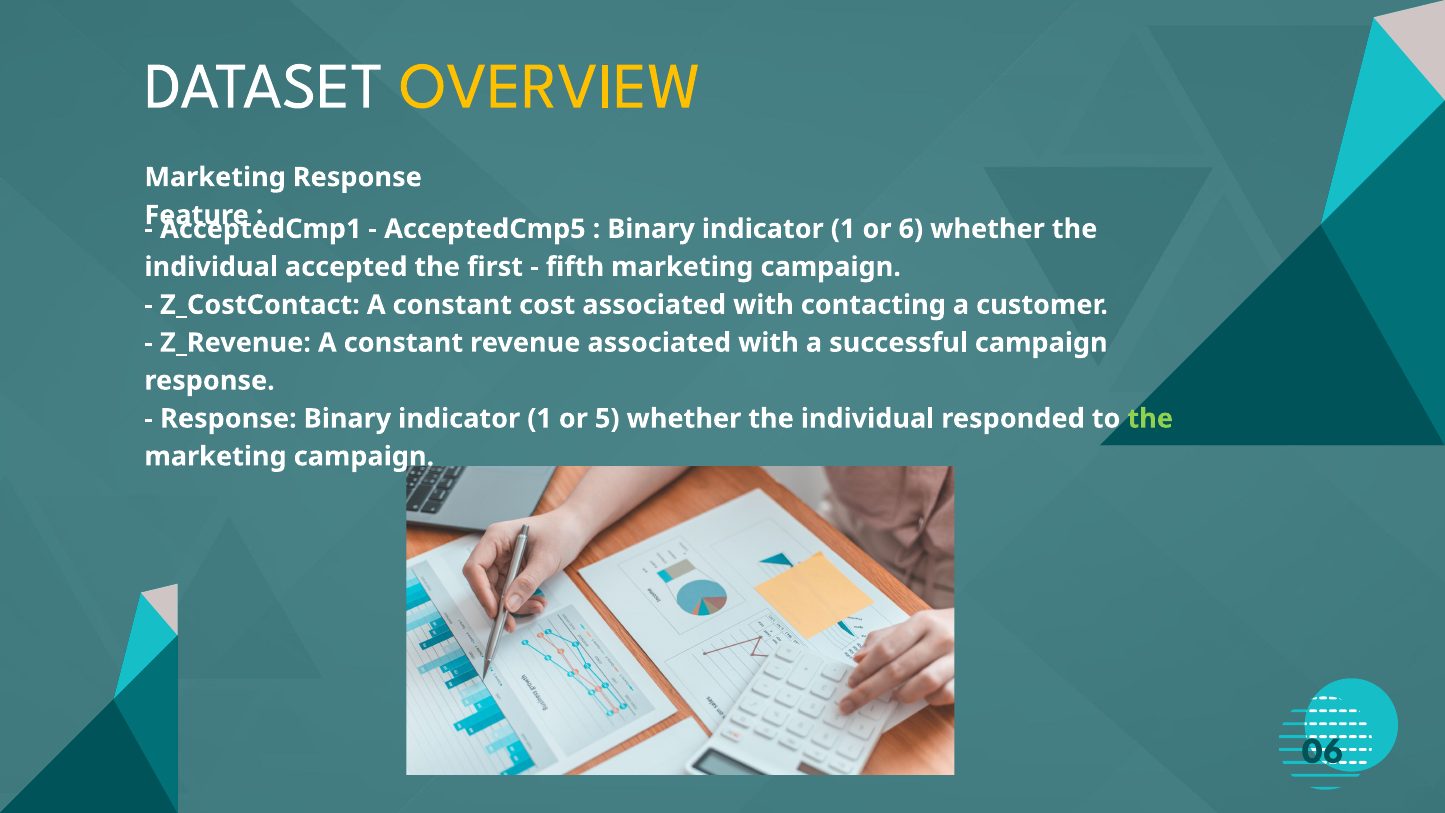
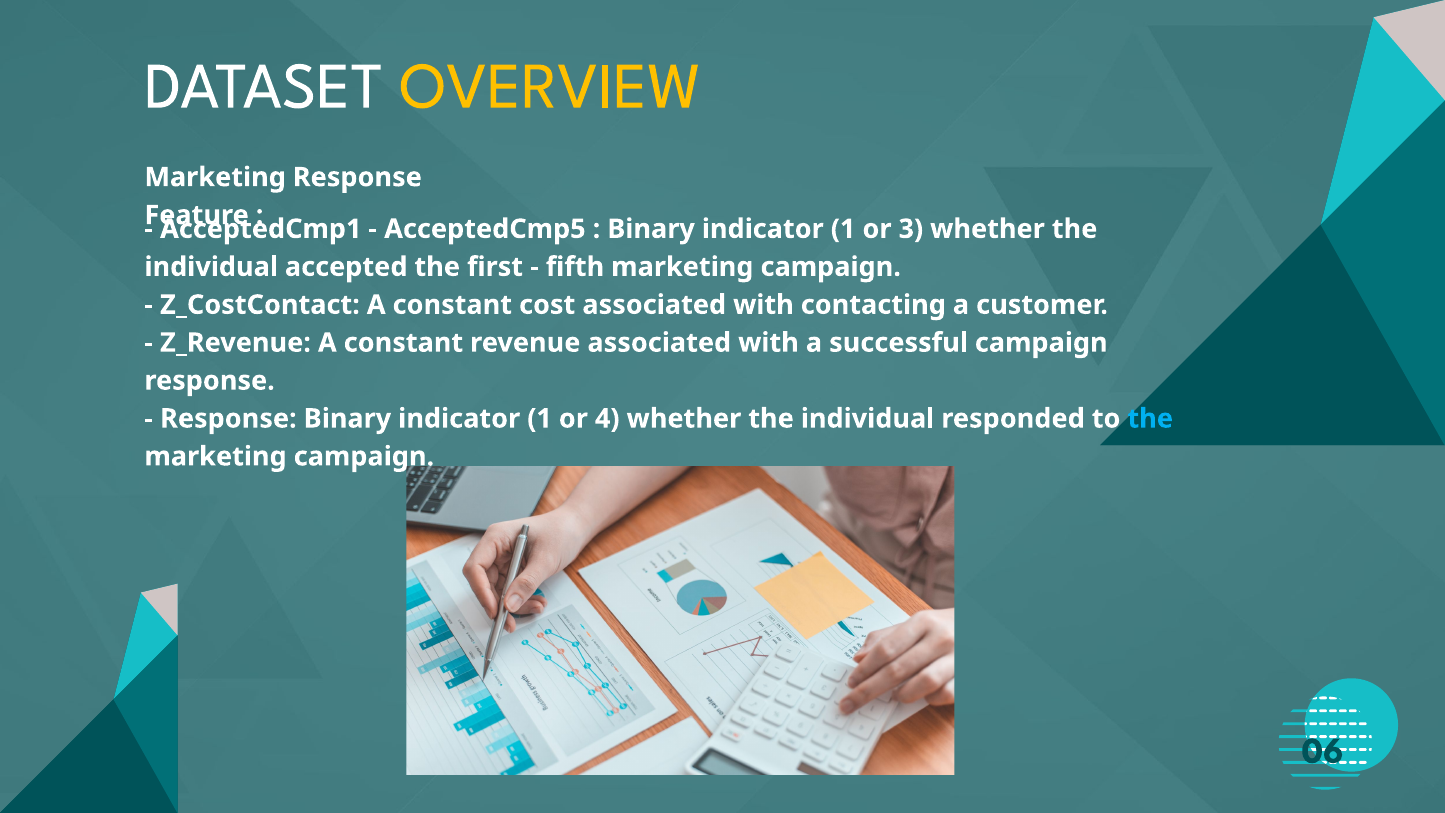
6: 6 -> 3
5: 5 -> 4
the at (1150, 419) colour: light green -> light blue
